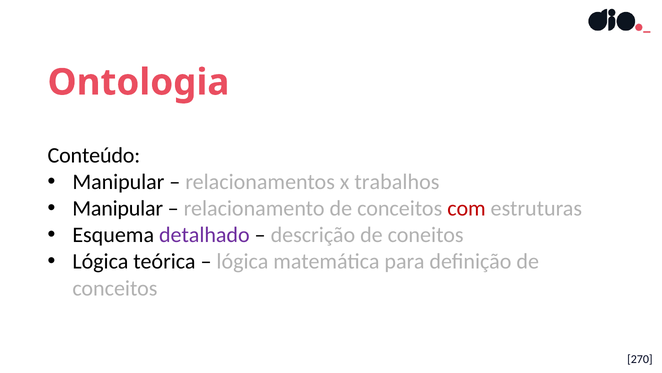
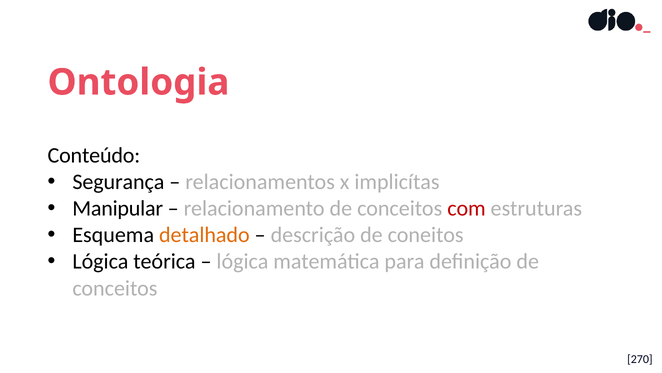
Manipular at (118, 182): Manipular -> Segurança
trabalhos: trabalhos -> implicítas
detalhado colour: purple -> orange
